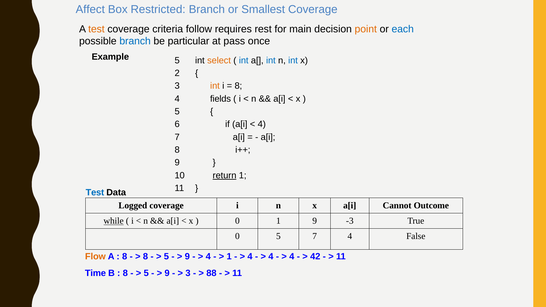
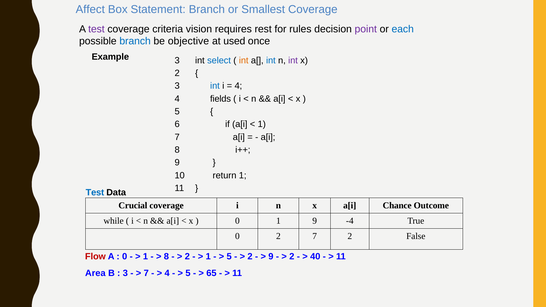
Restricted: Restricted -> Statement
test at (96, 29) colour: orange -> purple
follow: follow -> vision
main: main -> rules
point colour: orange -> purple
particular: particular -> objective
pass: pass -> used
Example 5: 5 -> 3
select colour: orange -> blue
int at (244, 60) colour: blue -> orange
int at (293, 60) colour: blue -> purple
int at (215, 86) colour: orange -> blue
8 at (238, 86): 8 -> 4
4 at (262, 124): 4 -> 1
return underline: present -> none
Logged: Logged -> Crucial
Cannot: Cannot -> Chance
while underline: present -> none
-3: -3 -> -4
0 5: 5 -> 2
7 4: 4 -> 2
Flow colour: orange -> red
8 at (125, 257): 8 -> 0
8 at (146, 257): 8 -> 1
5 at (166, 257): 5 -> 8
9 at (187, 257): 9 -> 2
4 at (208, 257): 4 -> 1
1 at (229, 257): 1 -> 5
4 at (250, 257): 4 -> 2
4 at (271, 257): 4 -> 9
4 at (292, 257): 4 -> 2
42: 42 -> 40
Time: Time -> Area
8 at (125, 273): 8 -> 3
5 at (146, 273): 5 -> 7
9 at (167, 273): 9 -> 4
3 at (188, 273): 3 -> 5
88: 88 -> 65
